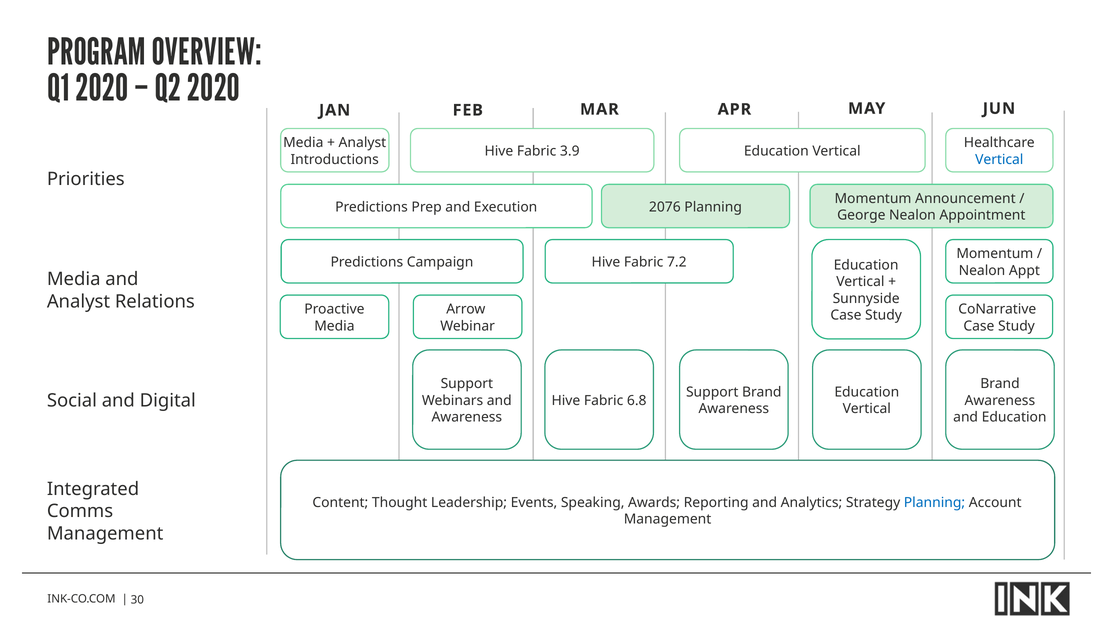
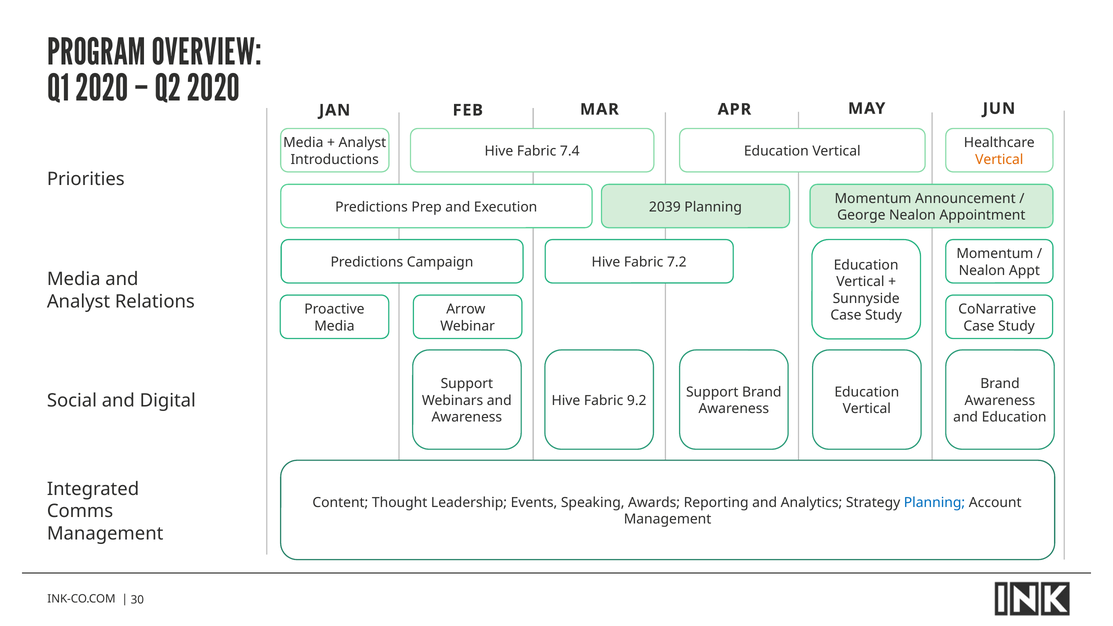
3.9: 3.9 -> 7.4
Vertical at (999, 160) colour: blue -> orange
2076: 2076 -> 2039
6.8: 6.8 -> 9.2
